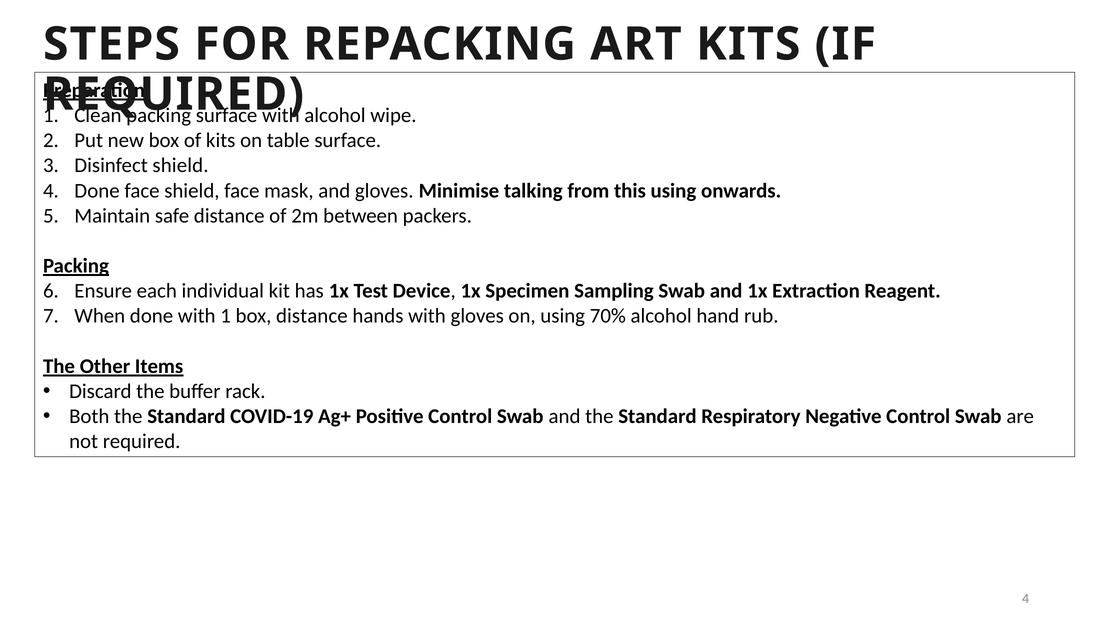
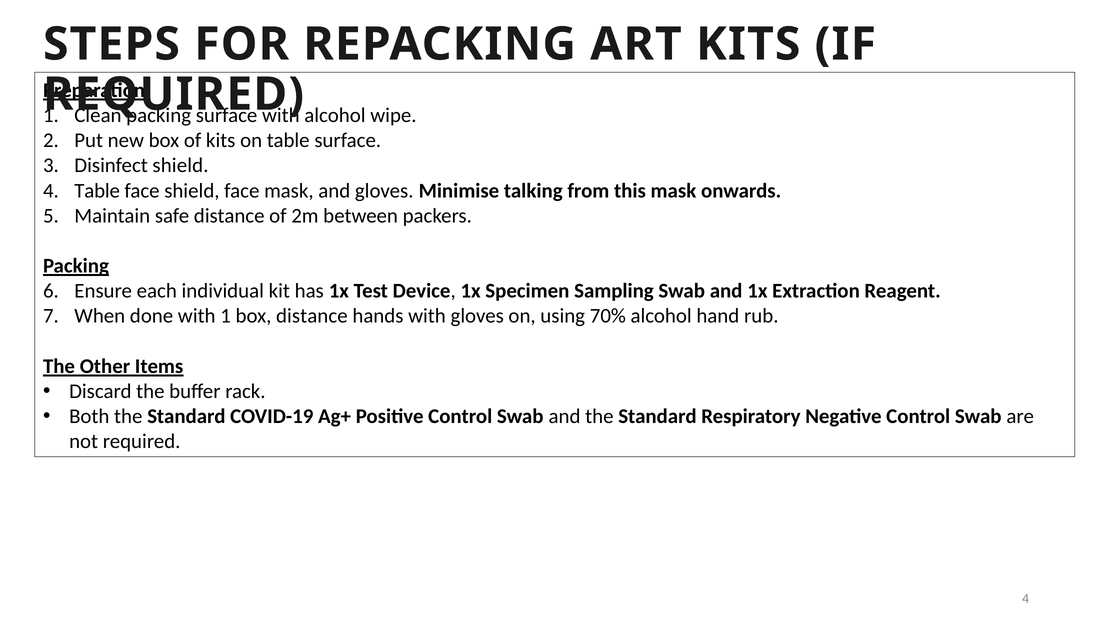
4 Done: Done -> Table
this using: using -> mask
